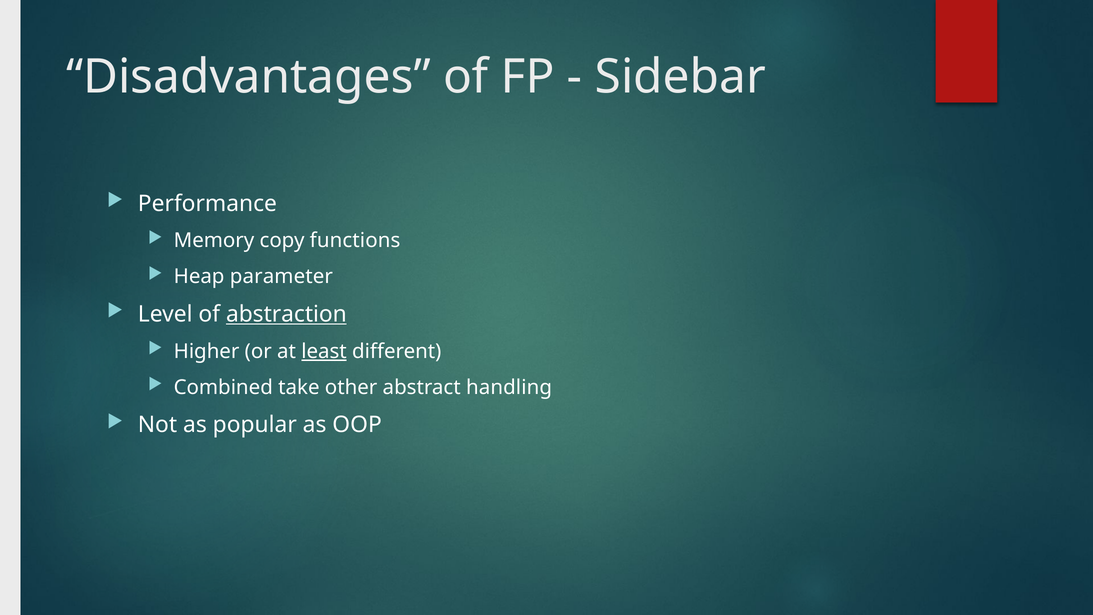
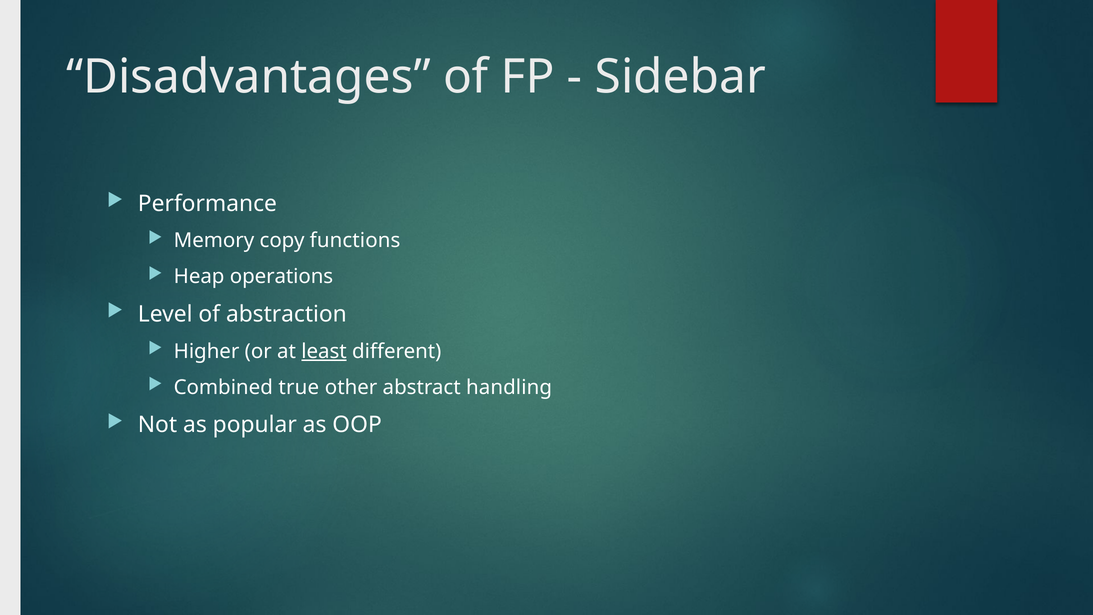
parameter: parameter -> operations
abstraction underline: present -> none
take: take -> true
